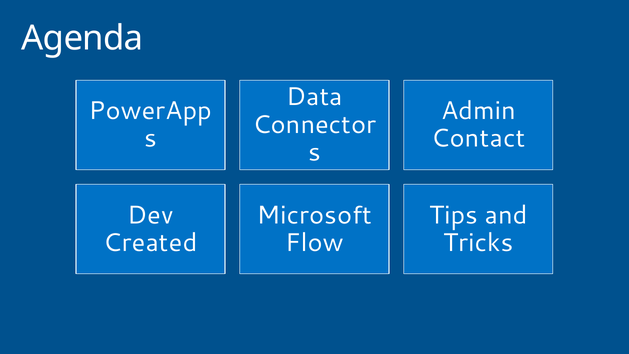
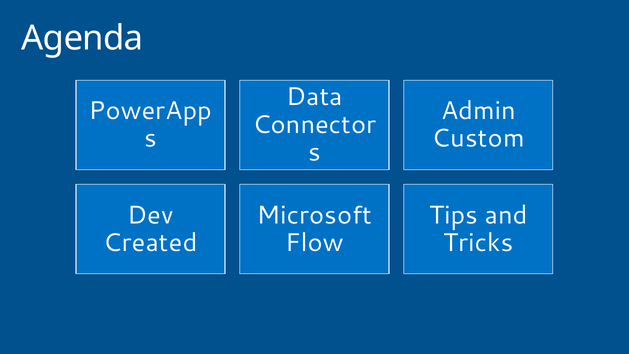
Contact: Contact -> Custom
